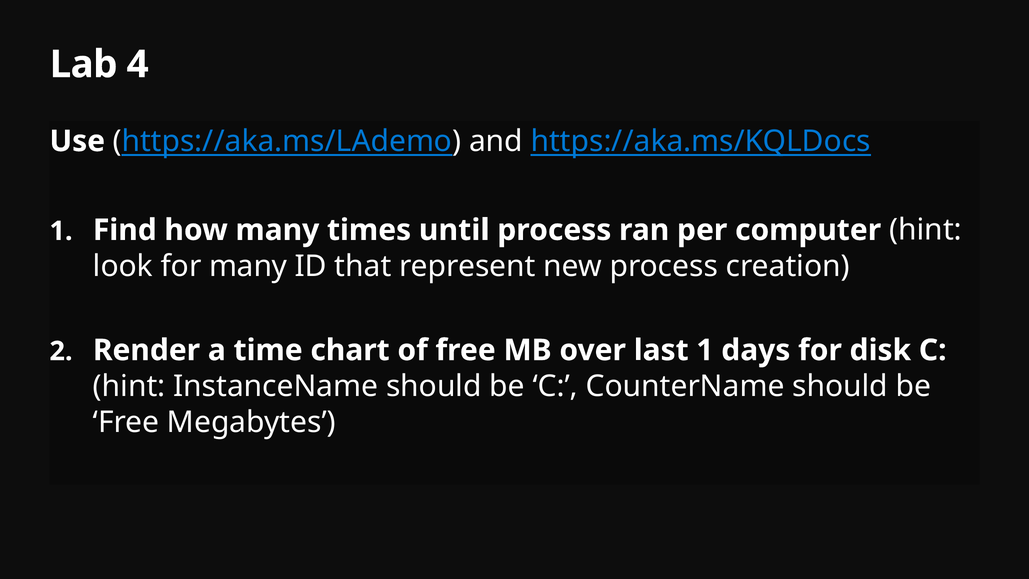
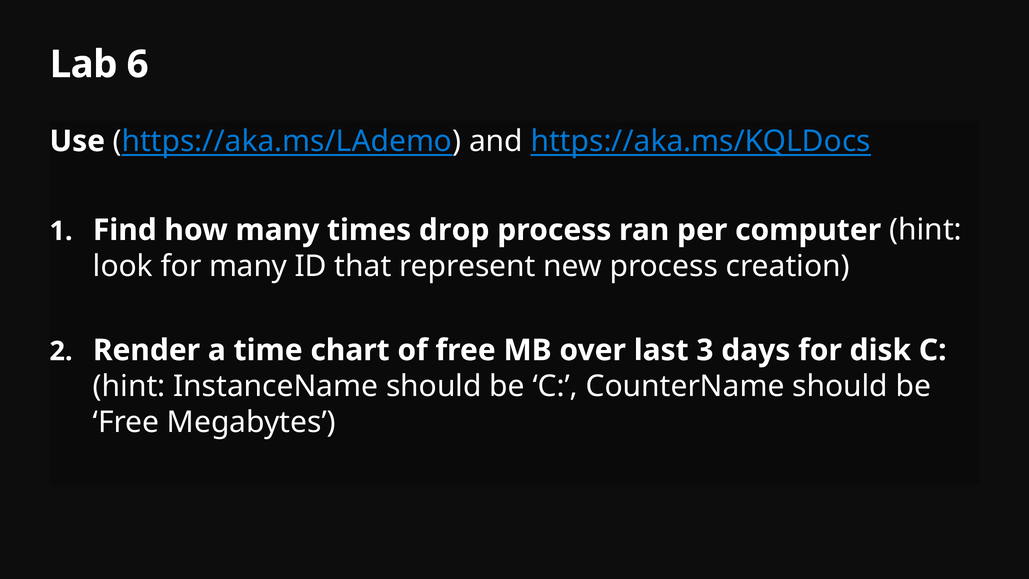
4: 4 -> 6
until: until -> drop
last 1: 1 -> 3
